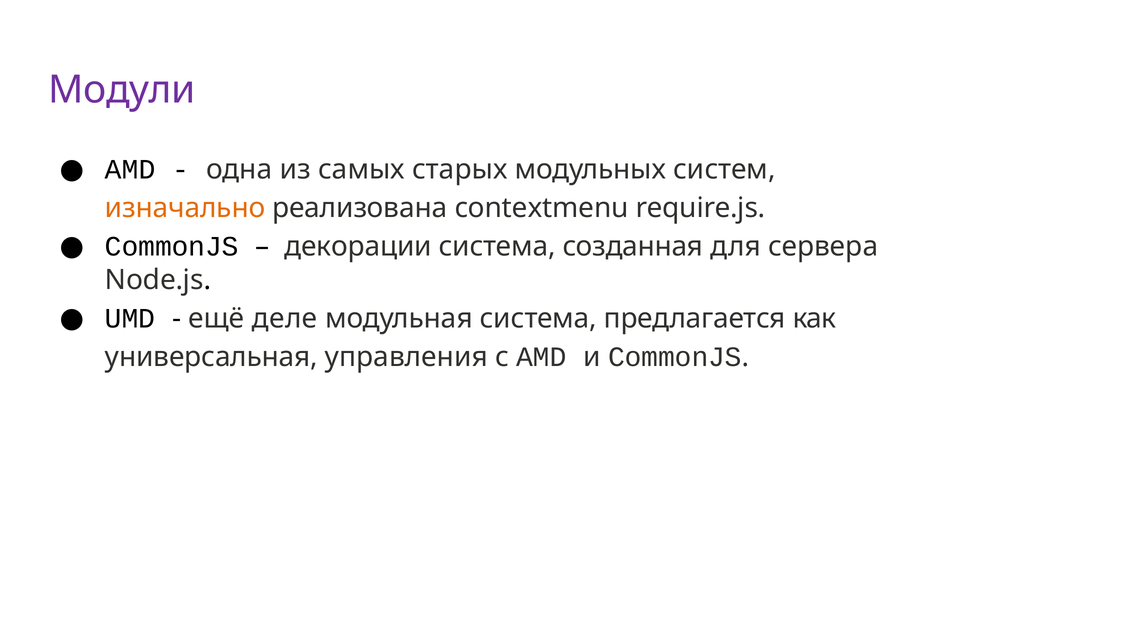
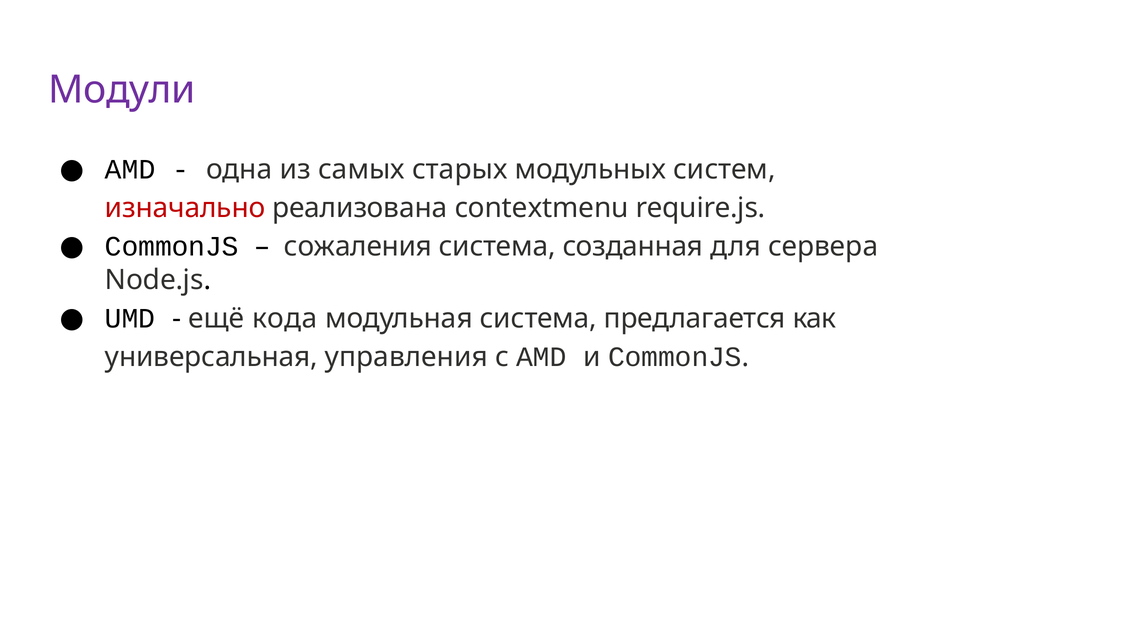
изначально colour: orange -> red
декорации: декорации -> сожаления
деле: деле -> кода
